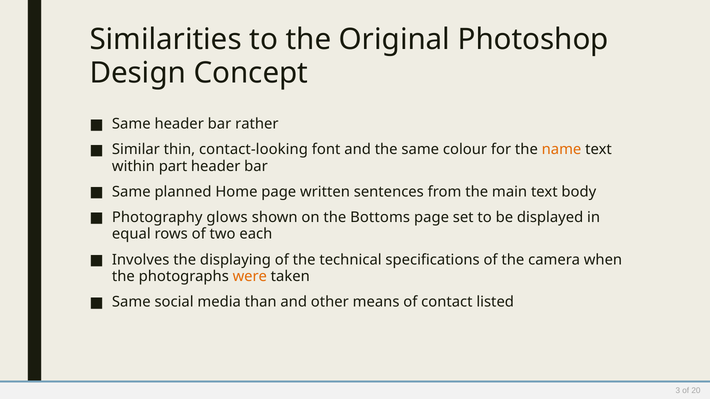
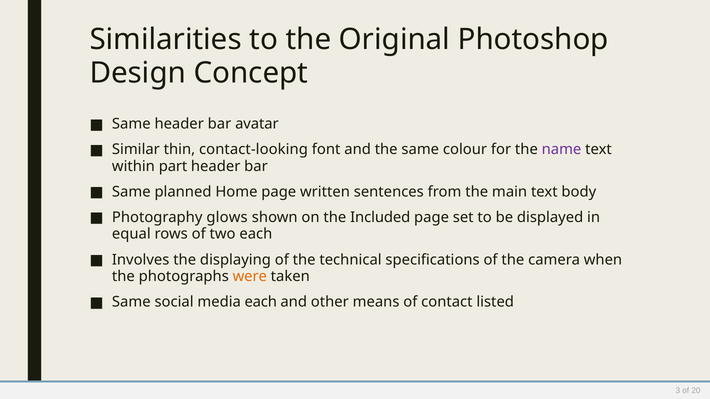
rather: rather -> avatar
name colour: orange -> purple
Bottoms: Bottoms -> Included
media than: than -> each
